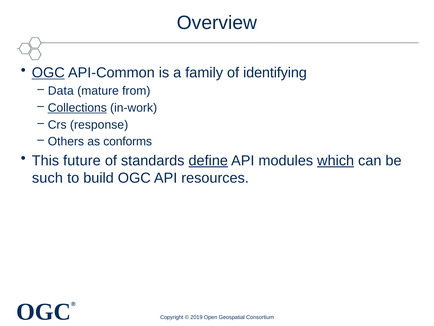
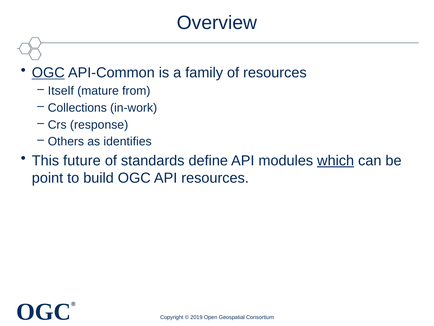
of identifying: identifying -> resources
Data: Data -> Itself
Collections underline: present -> none
conforms: conforms -> identifies
define underline: present -> none
such: such -> point
